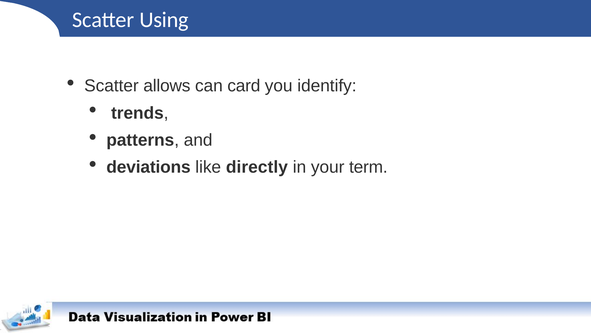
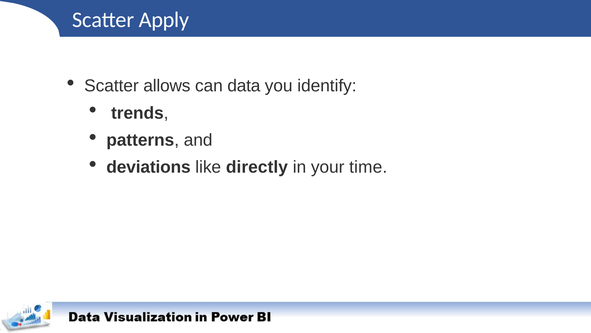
Using: Using -> Apply
card: card -> data
term: term -> time
